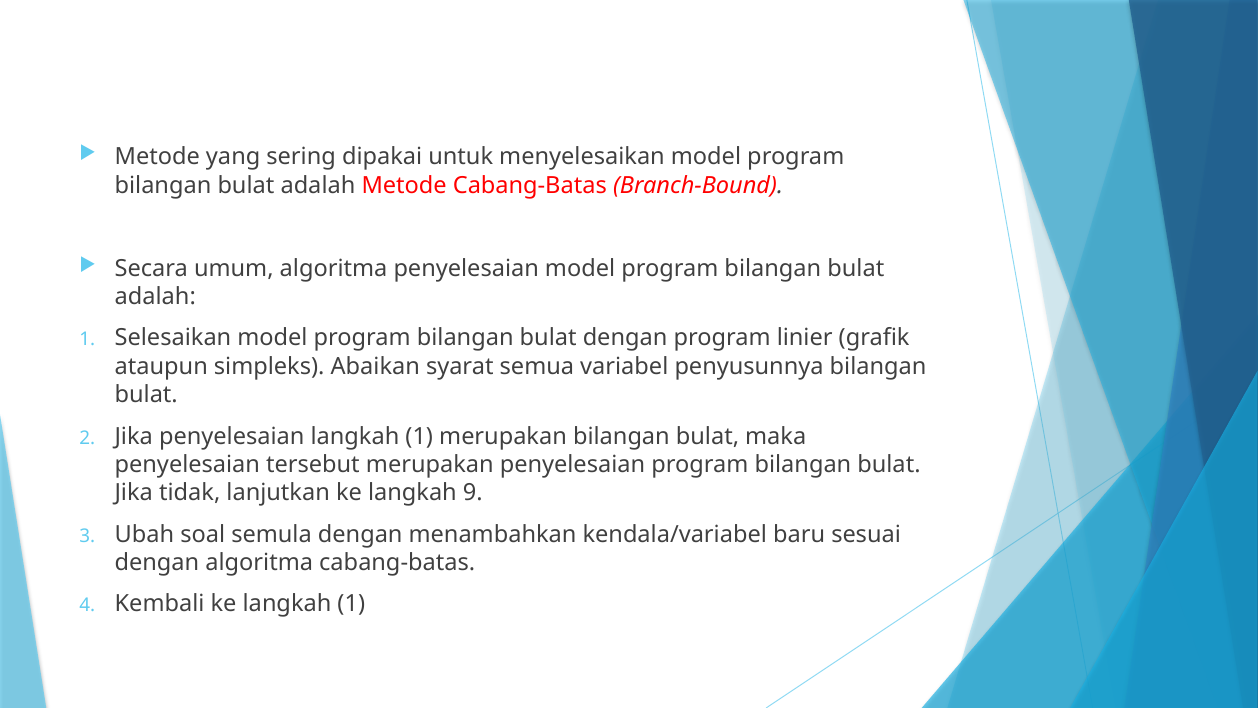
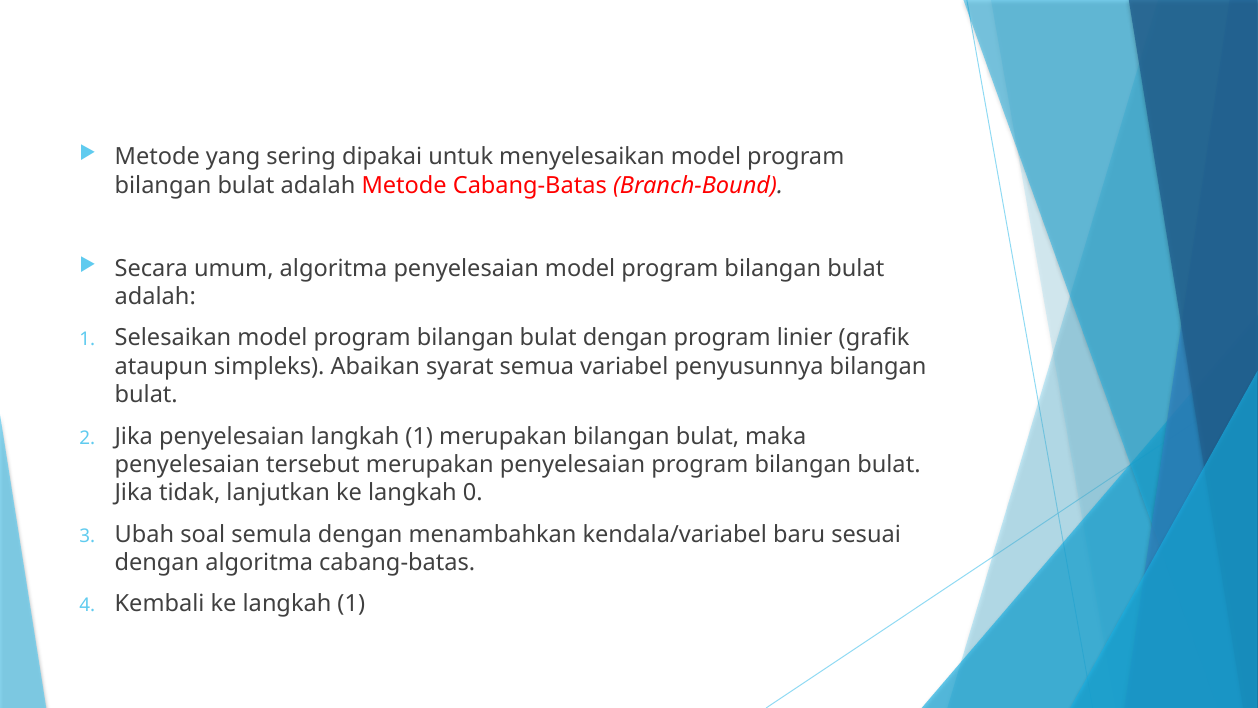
9: 9 -> 0
